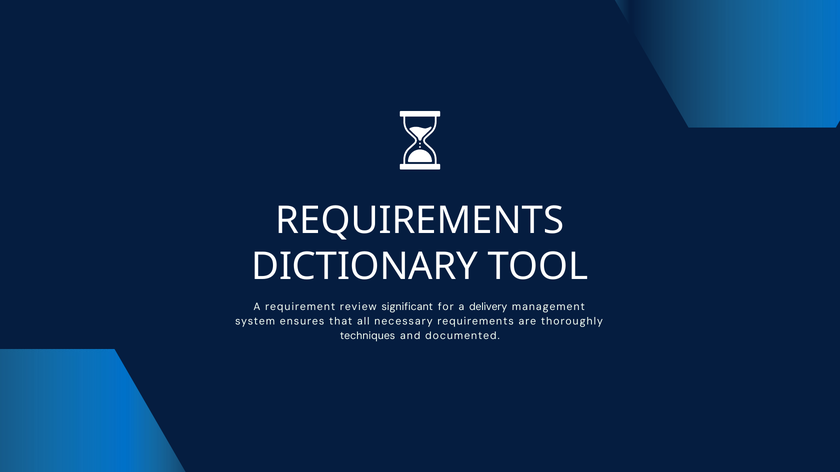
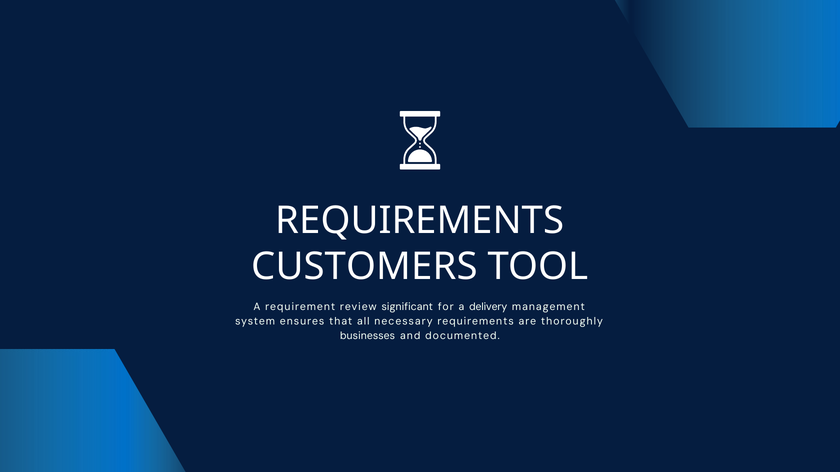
DICTIONARY: DICTIONARY -> CUSTOMERS
techniques: techniques -> businesses
